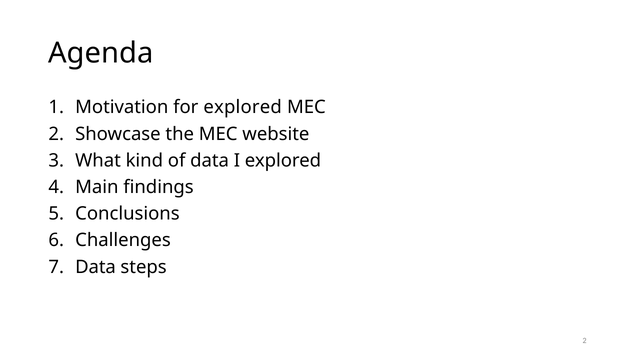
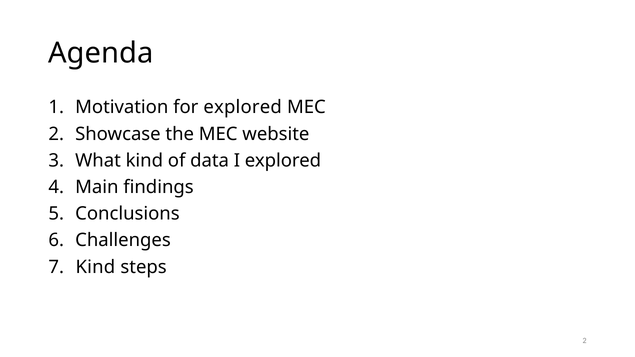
Data at (96, 267): Data -> Kind
